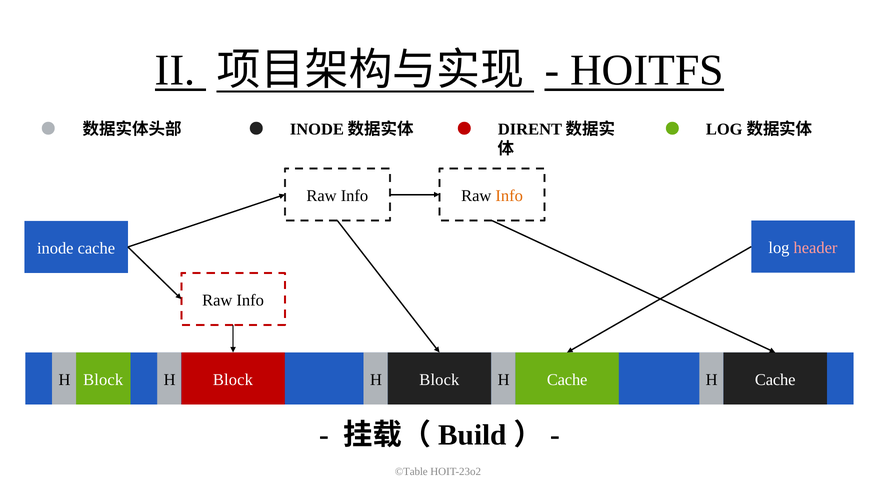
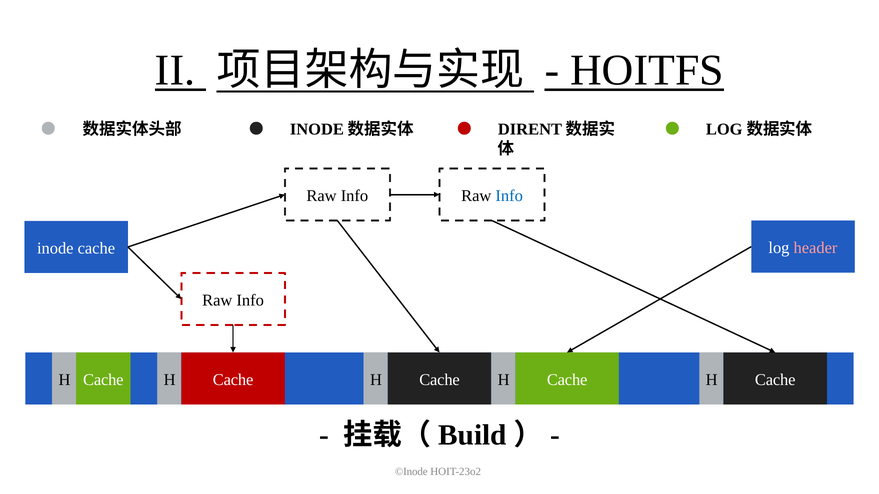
Info at (509, 196) colour: orange -> blue
Block at (103, 380): Block -> Cache
Block at (233, 380): Block -> Cache
Block at (439, 380): Block -> Cache
©Table: ©Table -> ©Inode
